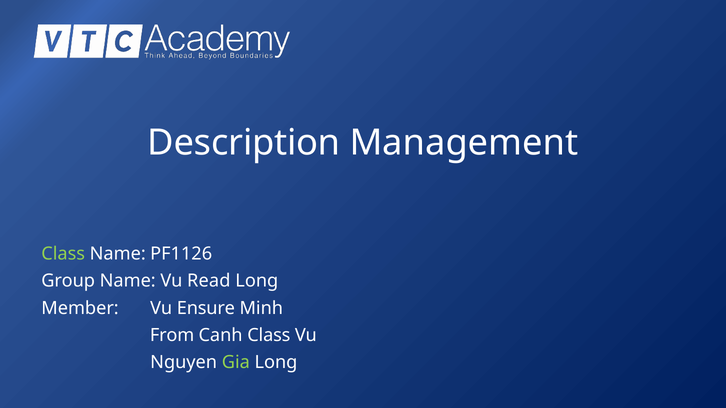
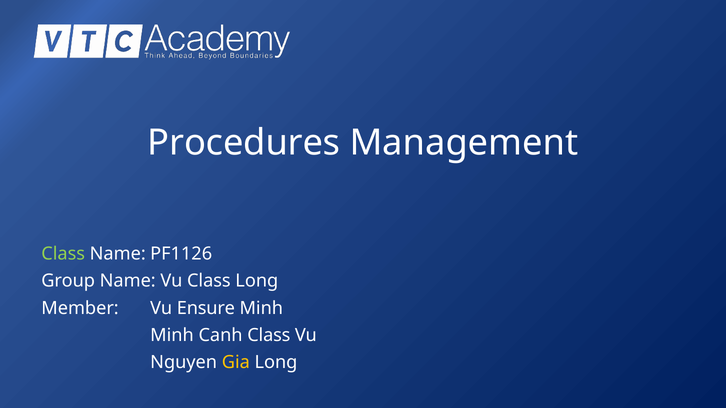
Description: Description -> Procedures
Vu Read: Read -> Class
From at (172, 336): From -> Minh
Gia colour: light green -> yellow
